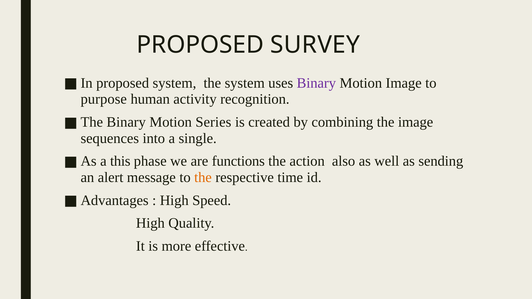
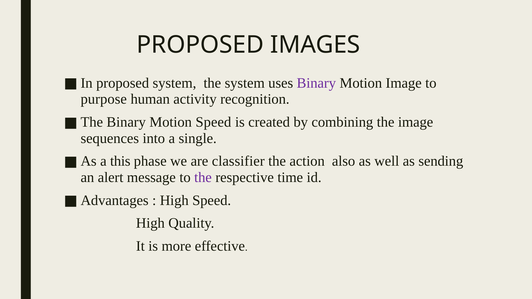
SURVEY: SURVEY -> IMAGES
Motion Series: Series -> Speed
functions: functions -> classifier
the at (203, 178) colour: orange -> purple
